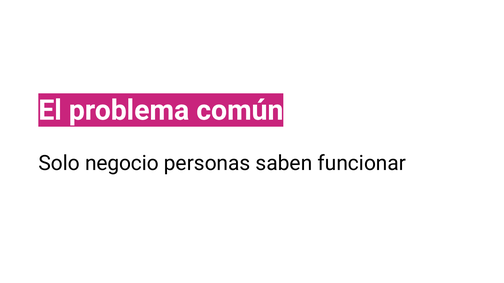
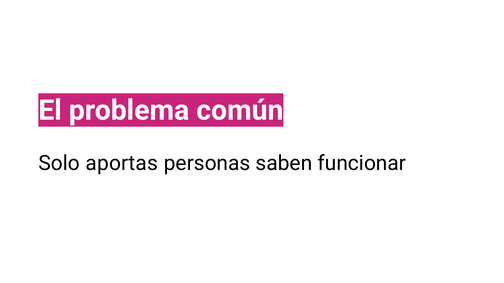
negocio: negocio -> aportas
